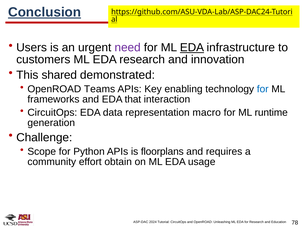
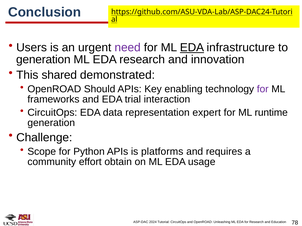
Conclusion underline: present -> none
customers at (43, 60): customers -> generation
Teams: Teams -> Should
for at (263, 89) colour: blue -> purple
that: that -> trial
macro: macro -> expert
floorplans: floorplans -> platforms
